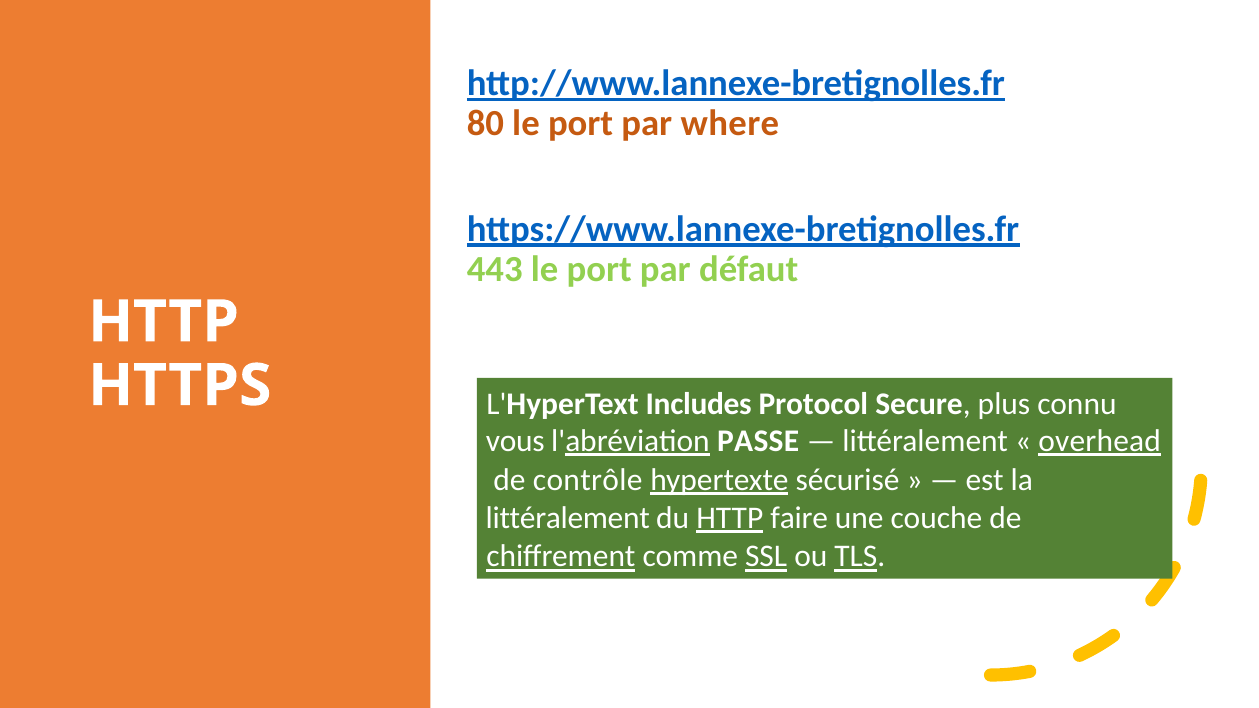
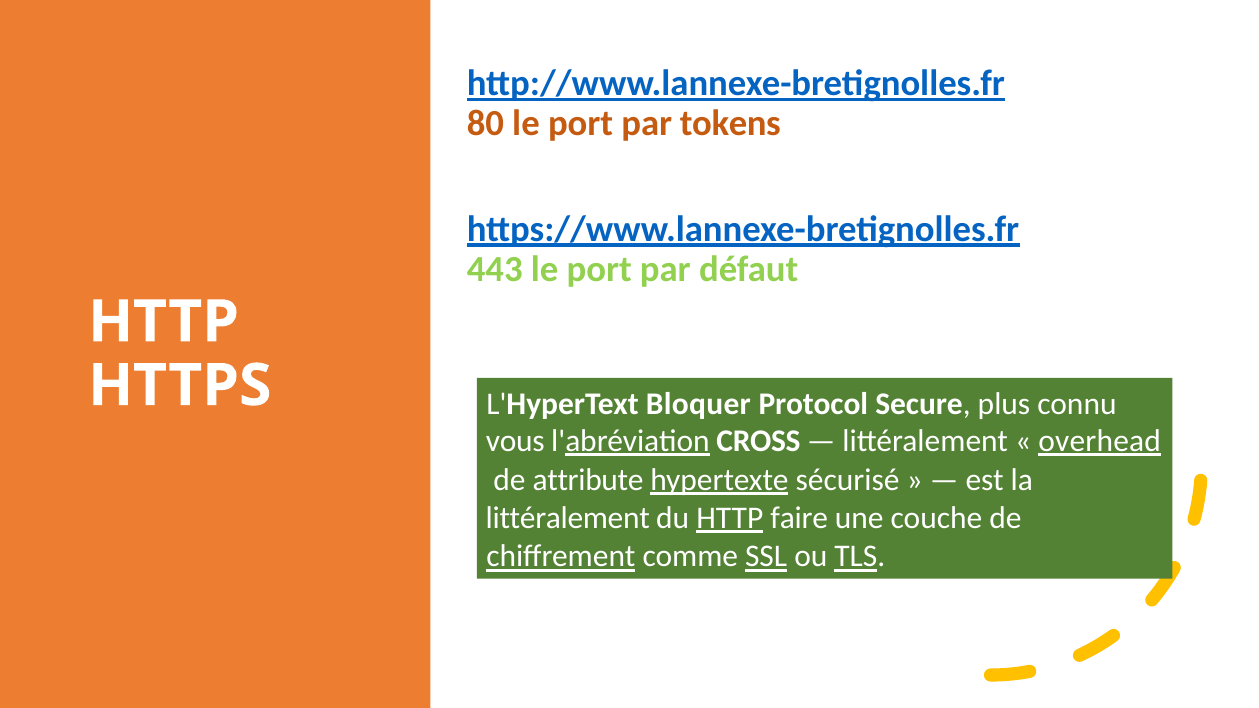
where: where -> tokens
Includes: Includes -> Bloquer
PASSE: PASSE -> CROSS
contrôle: contrôle -> attribute
